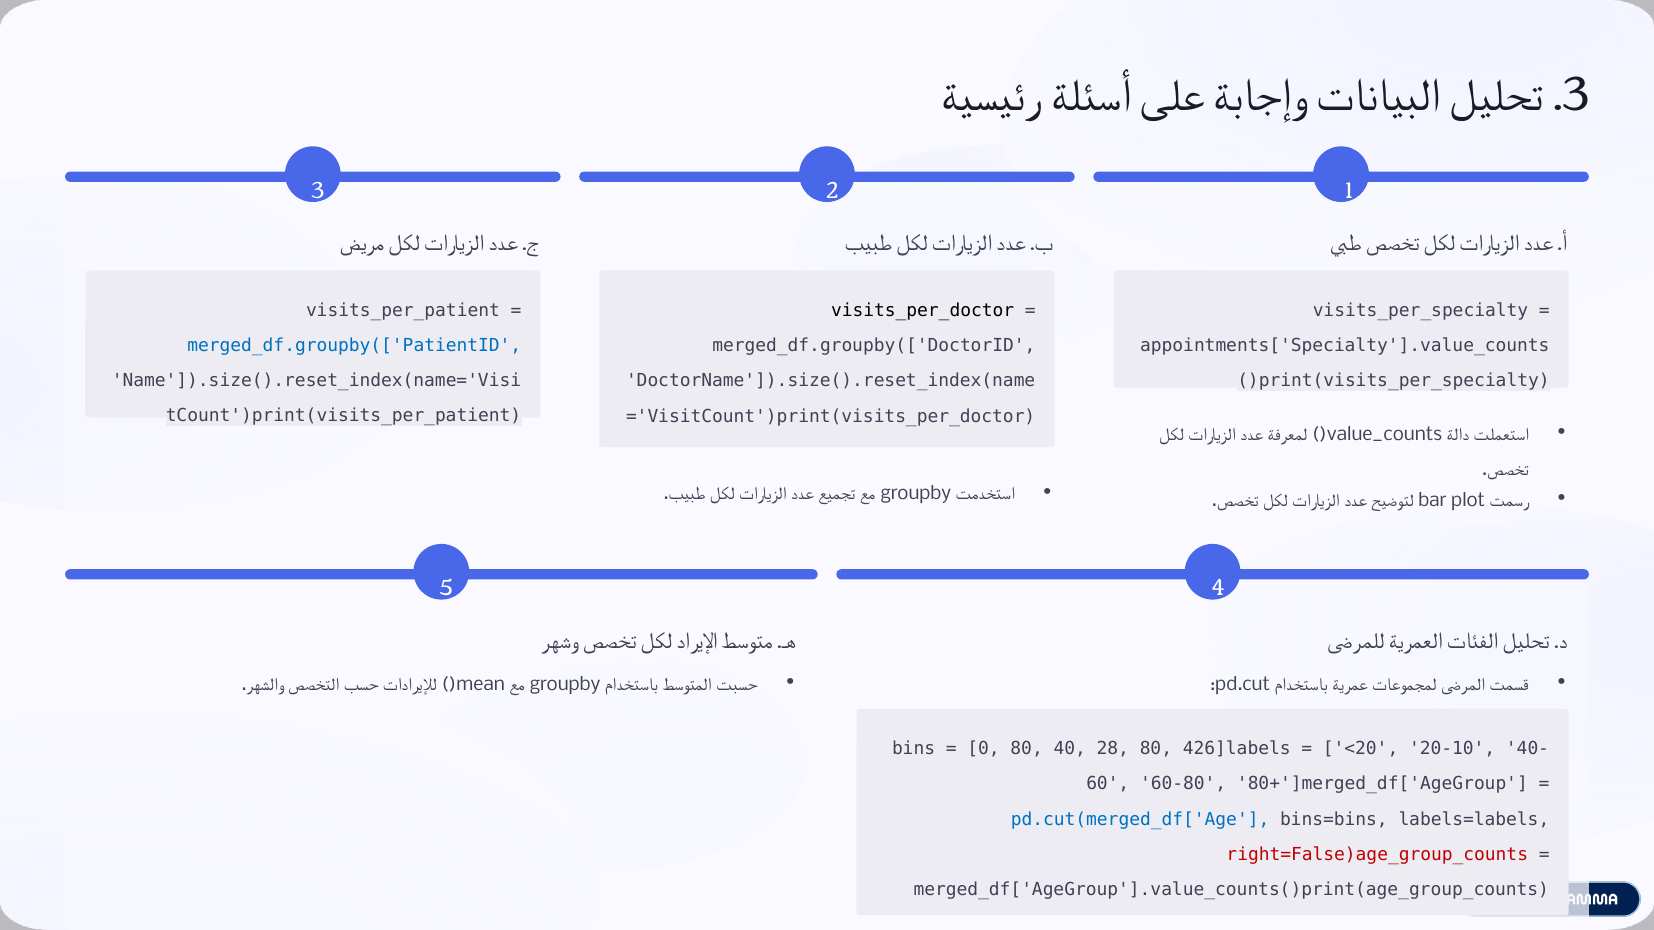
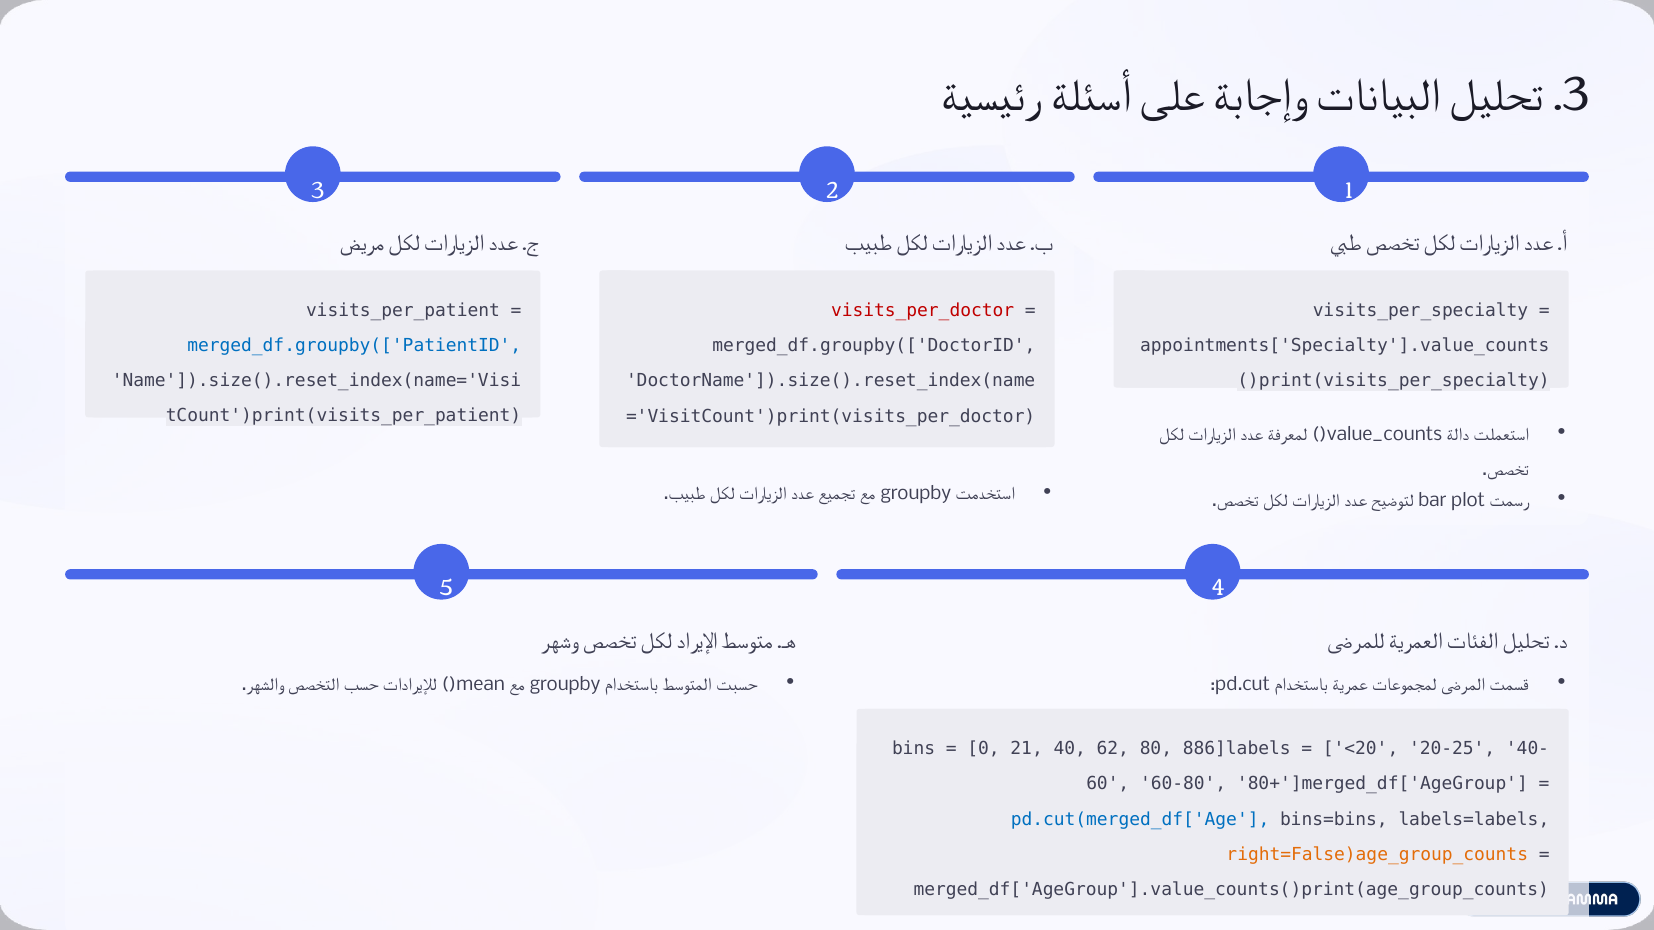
visits_per_doctor colour: black -> red
0 80: 80 -> 21
28: 28 -> 62
426]labels: 426]labels -> 886]labels
20-10: 20-10 -> 20-25
right=False)age_group_counts colour: red -> orange
